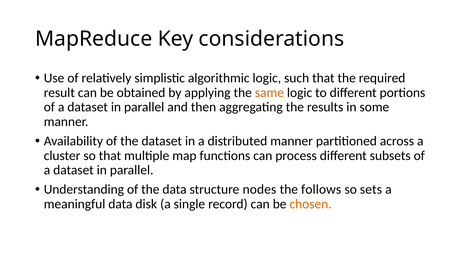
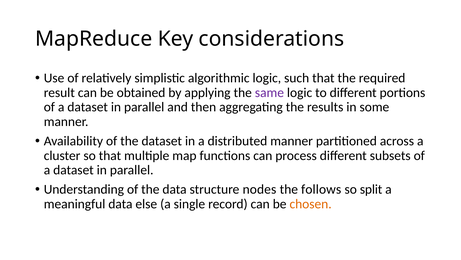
same colour: orange -> purple
sets: sets -> split
disk: disk -> else
